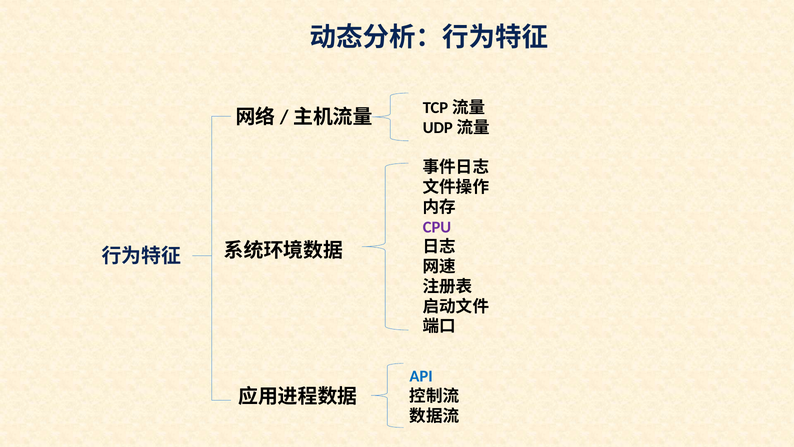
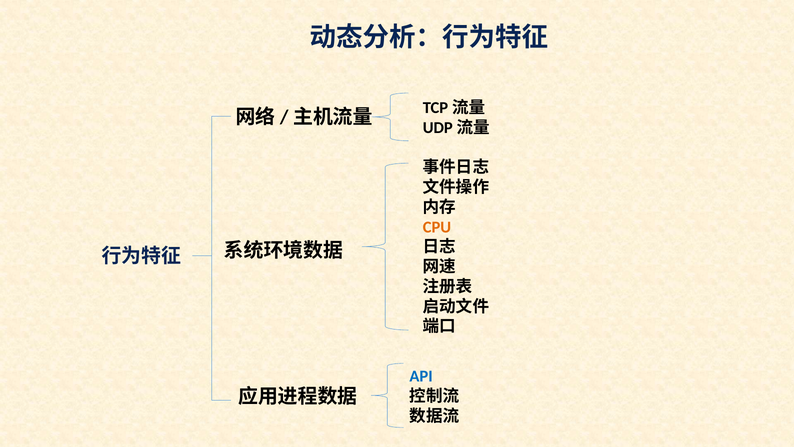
CPU colour: purple -> orange
